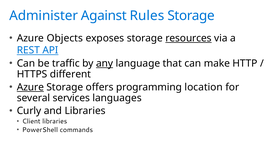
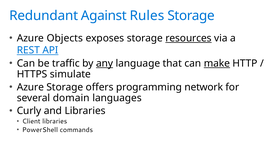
Administer: Administer -> Redundant
make underline: none -> present
different: different -> simulate
Azure at (30, 87) underline: present -> none
location: location -> network
services: services -> domain
